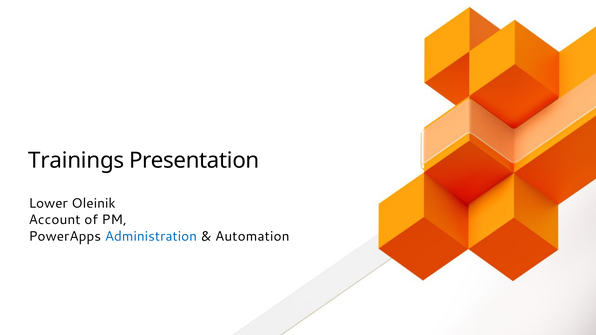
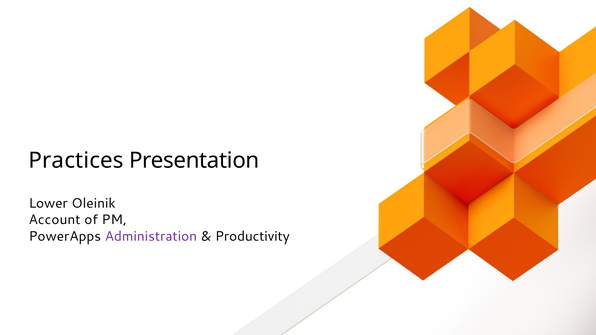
Trainings: Trainings -> Practices
Administration colour: blue -> purple
Automation: Automation -> Productivity
